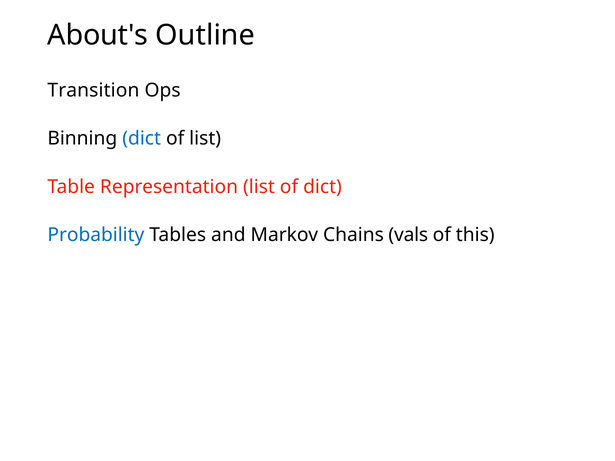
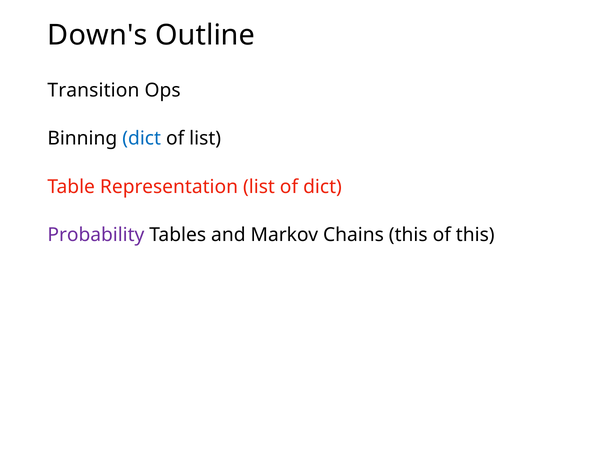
About's: About's -> Down's
Probability colour: blue -> purple
Chains vals: vals -> this
